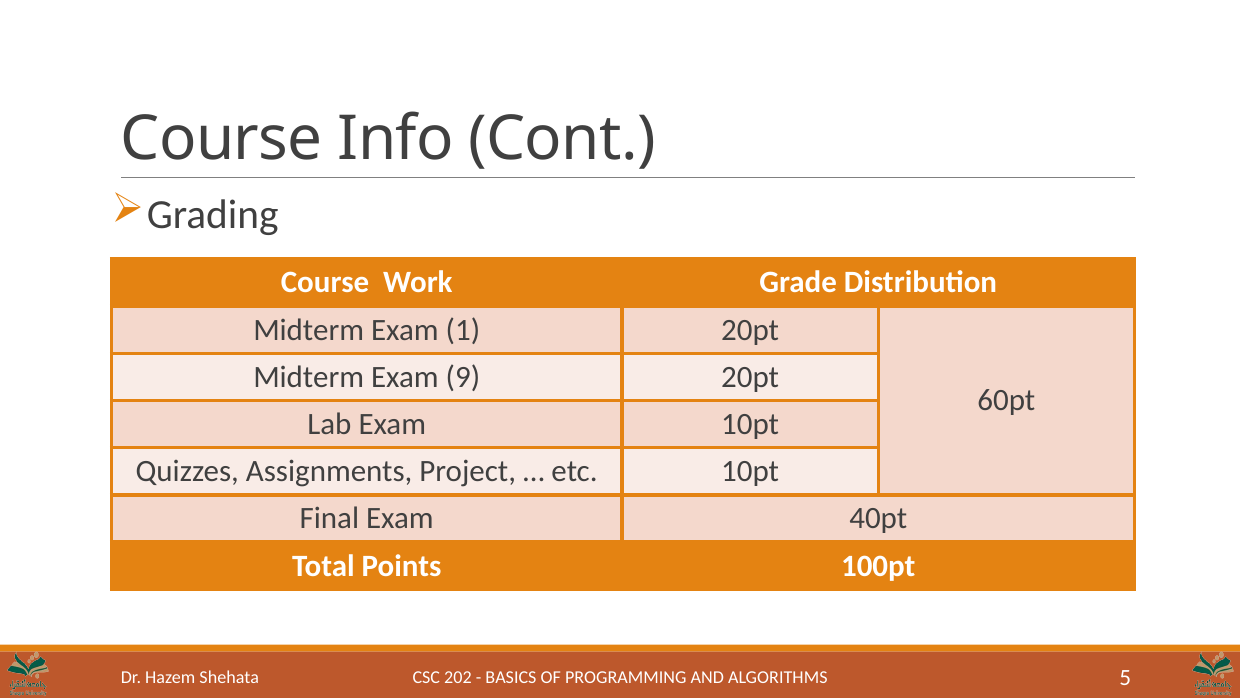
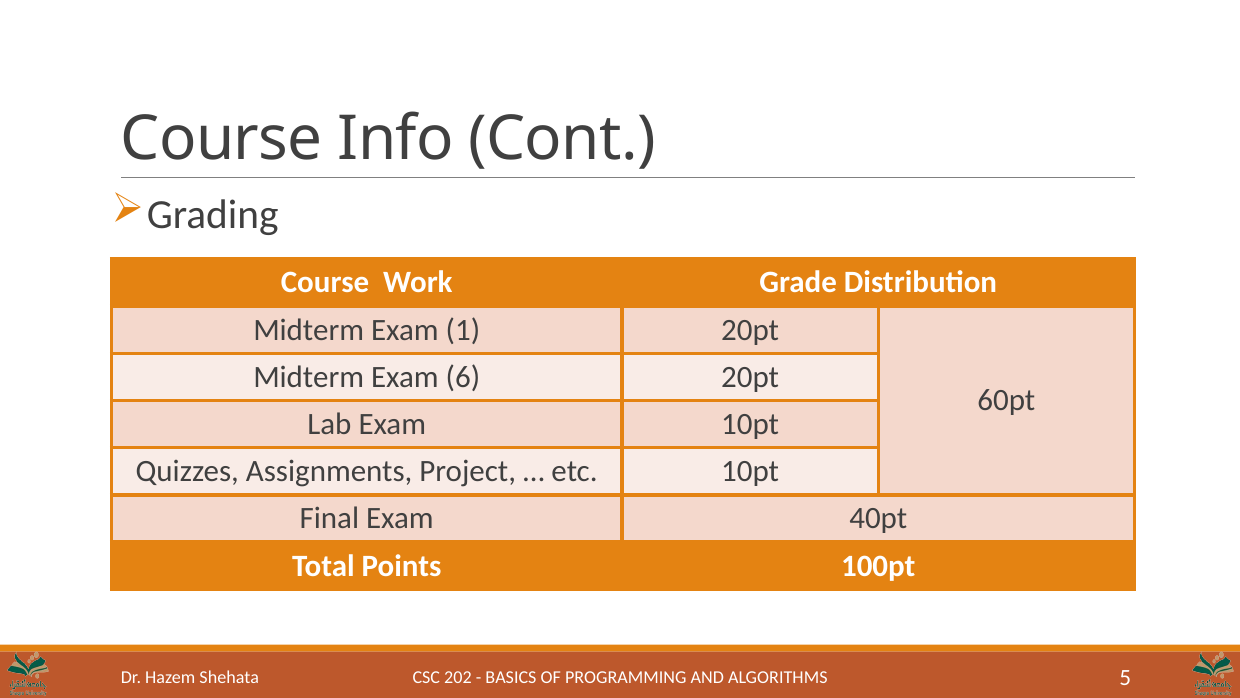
9: 9 -> 6
